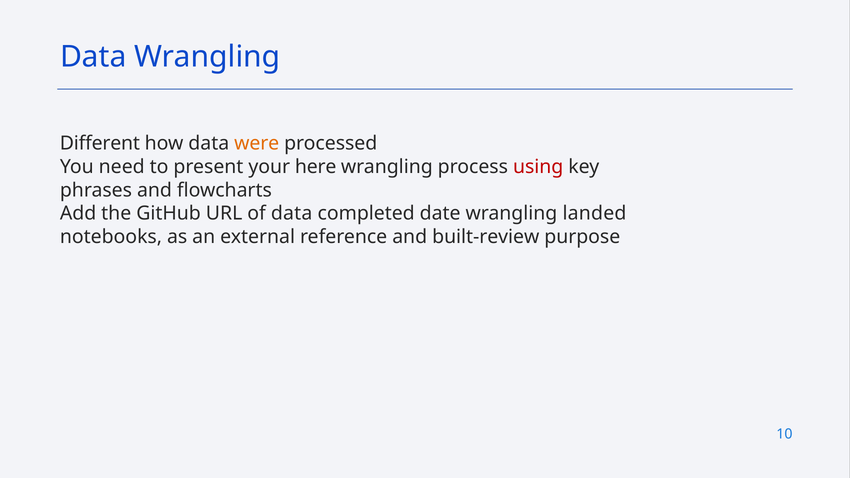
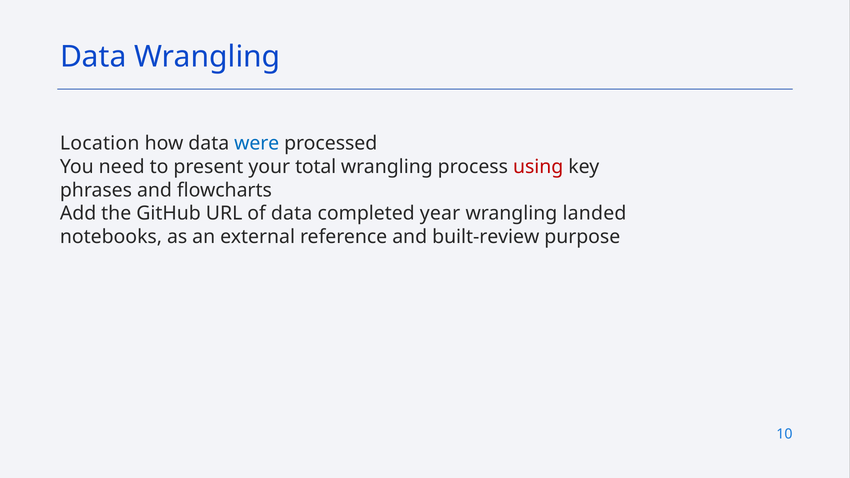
Different: Different -> Location
were colour: orange -> blue
here: here -> total
date: date -> year
